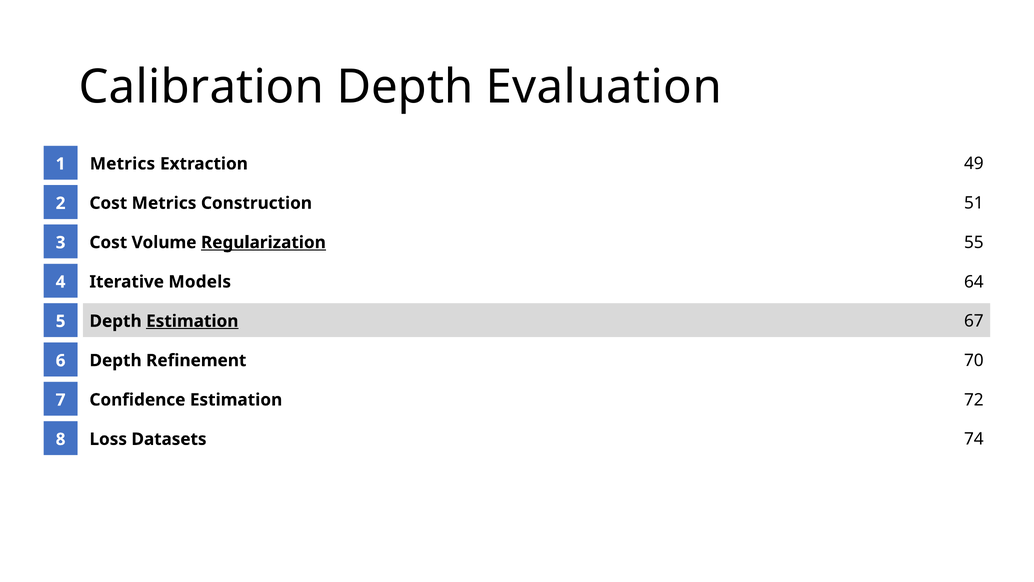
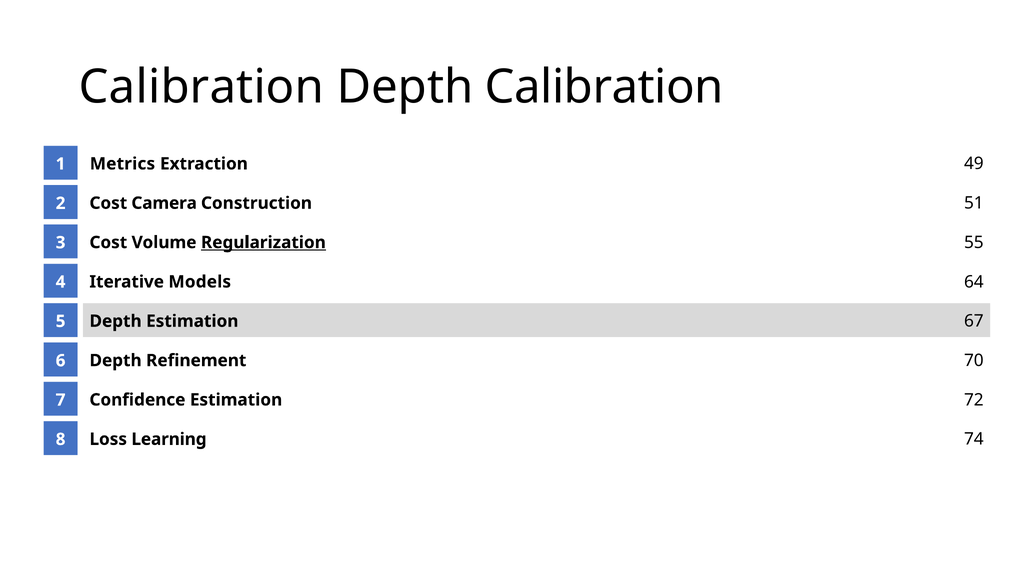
Depth Evaluation: Evaluation -> Calibration
Cost Metrics: Metrics -> Camera
Estimation at (192, 321) underline: present -> none
Datasets: Datasets -> Learning
